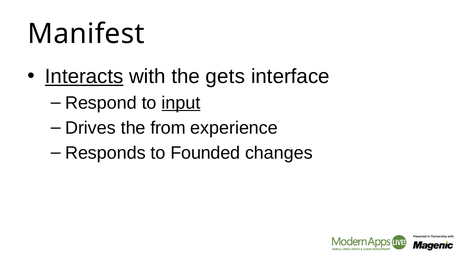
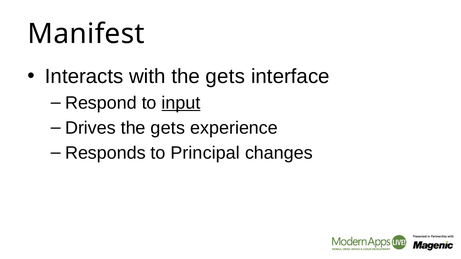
Interacts underline: present -> none
Drives the from: from -> gets
Founded: Founded -> Principal
